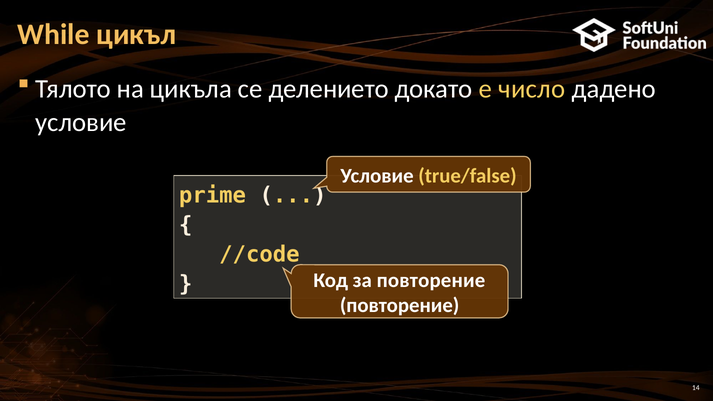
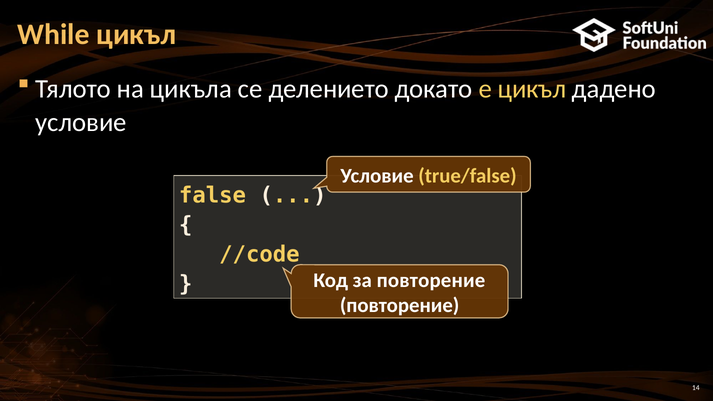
е число: число -> цикъл
prime: prime -> false
